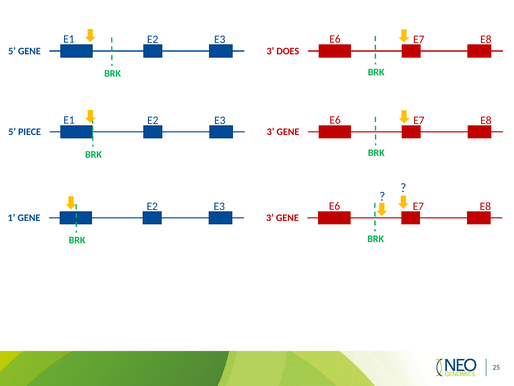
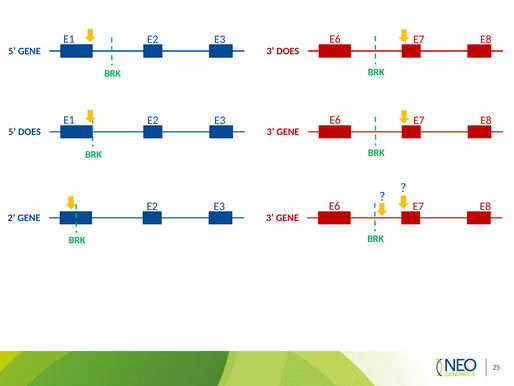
5 PIECE: PIECE -> DOES
1: 1 -> 2
